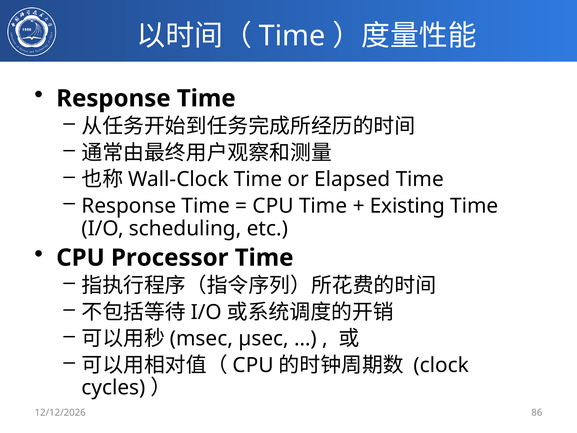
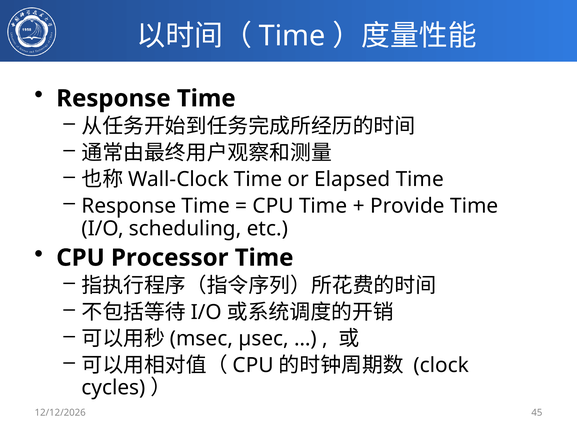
Existing: Existing -> Provide
86: 86 -> 45
